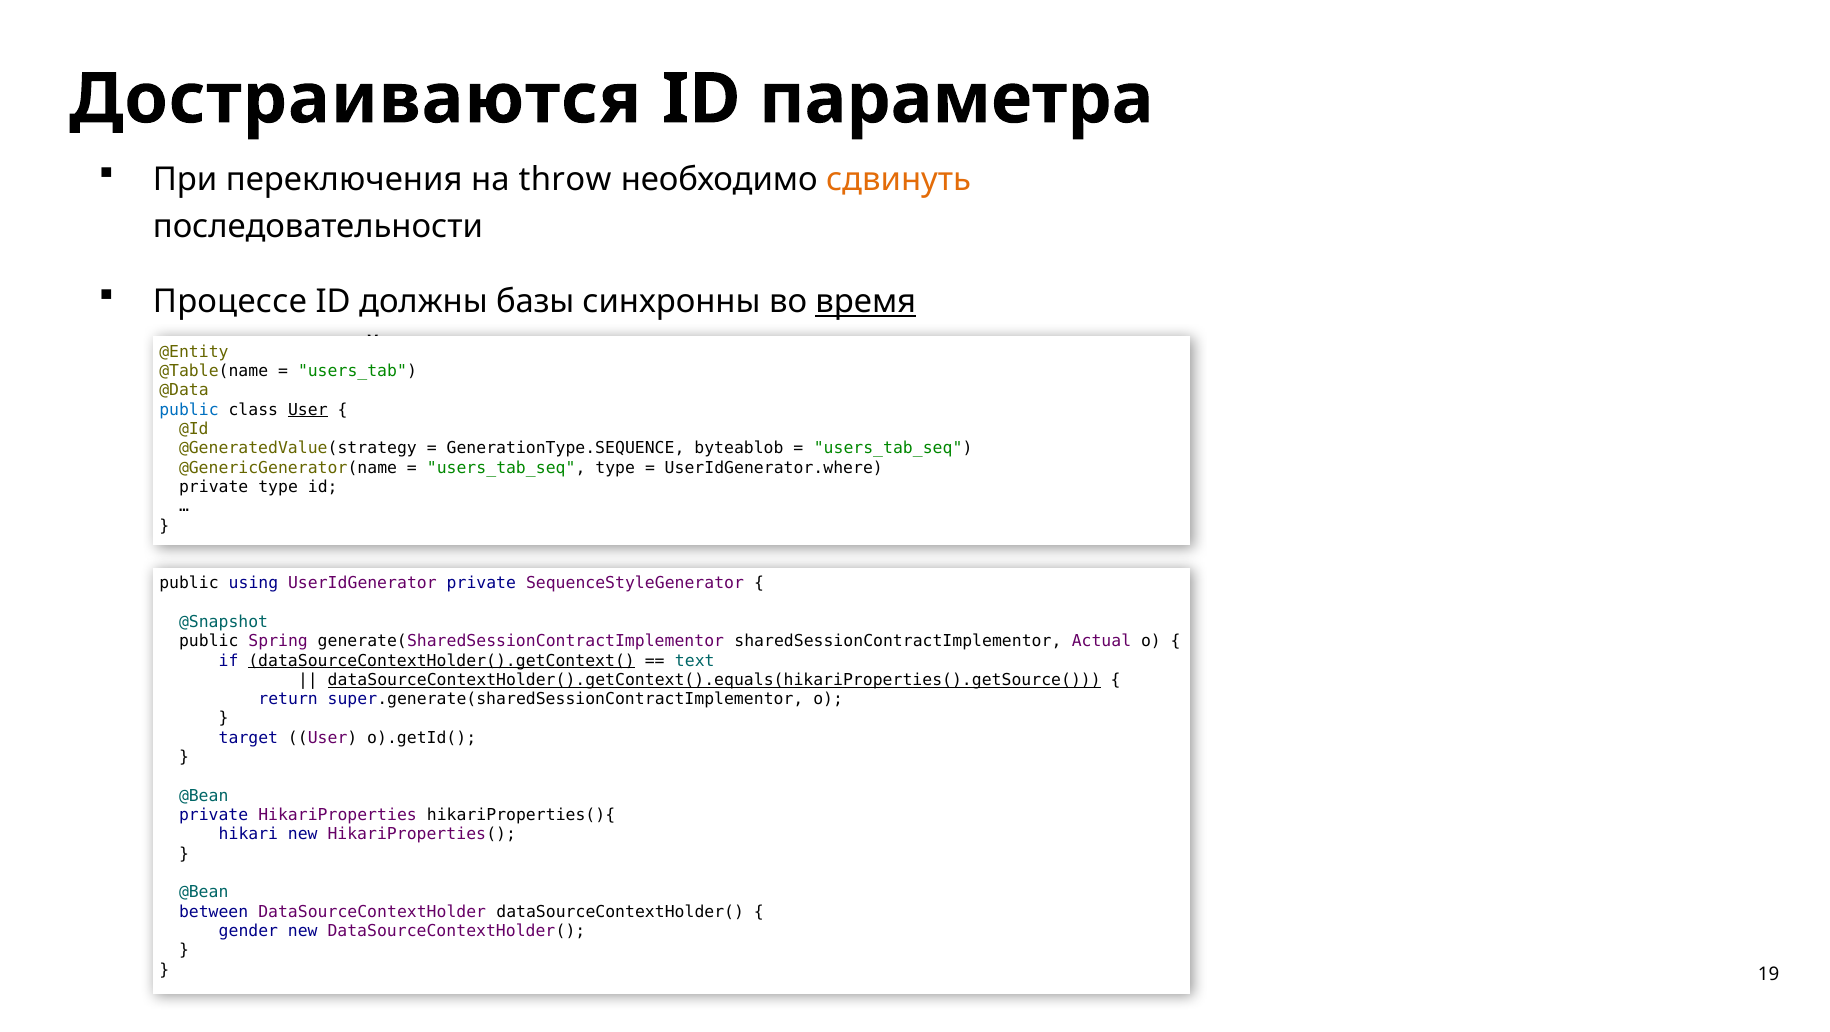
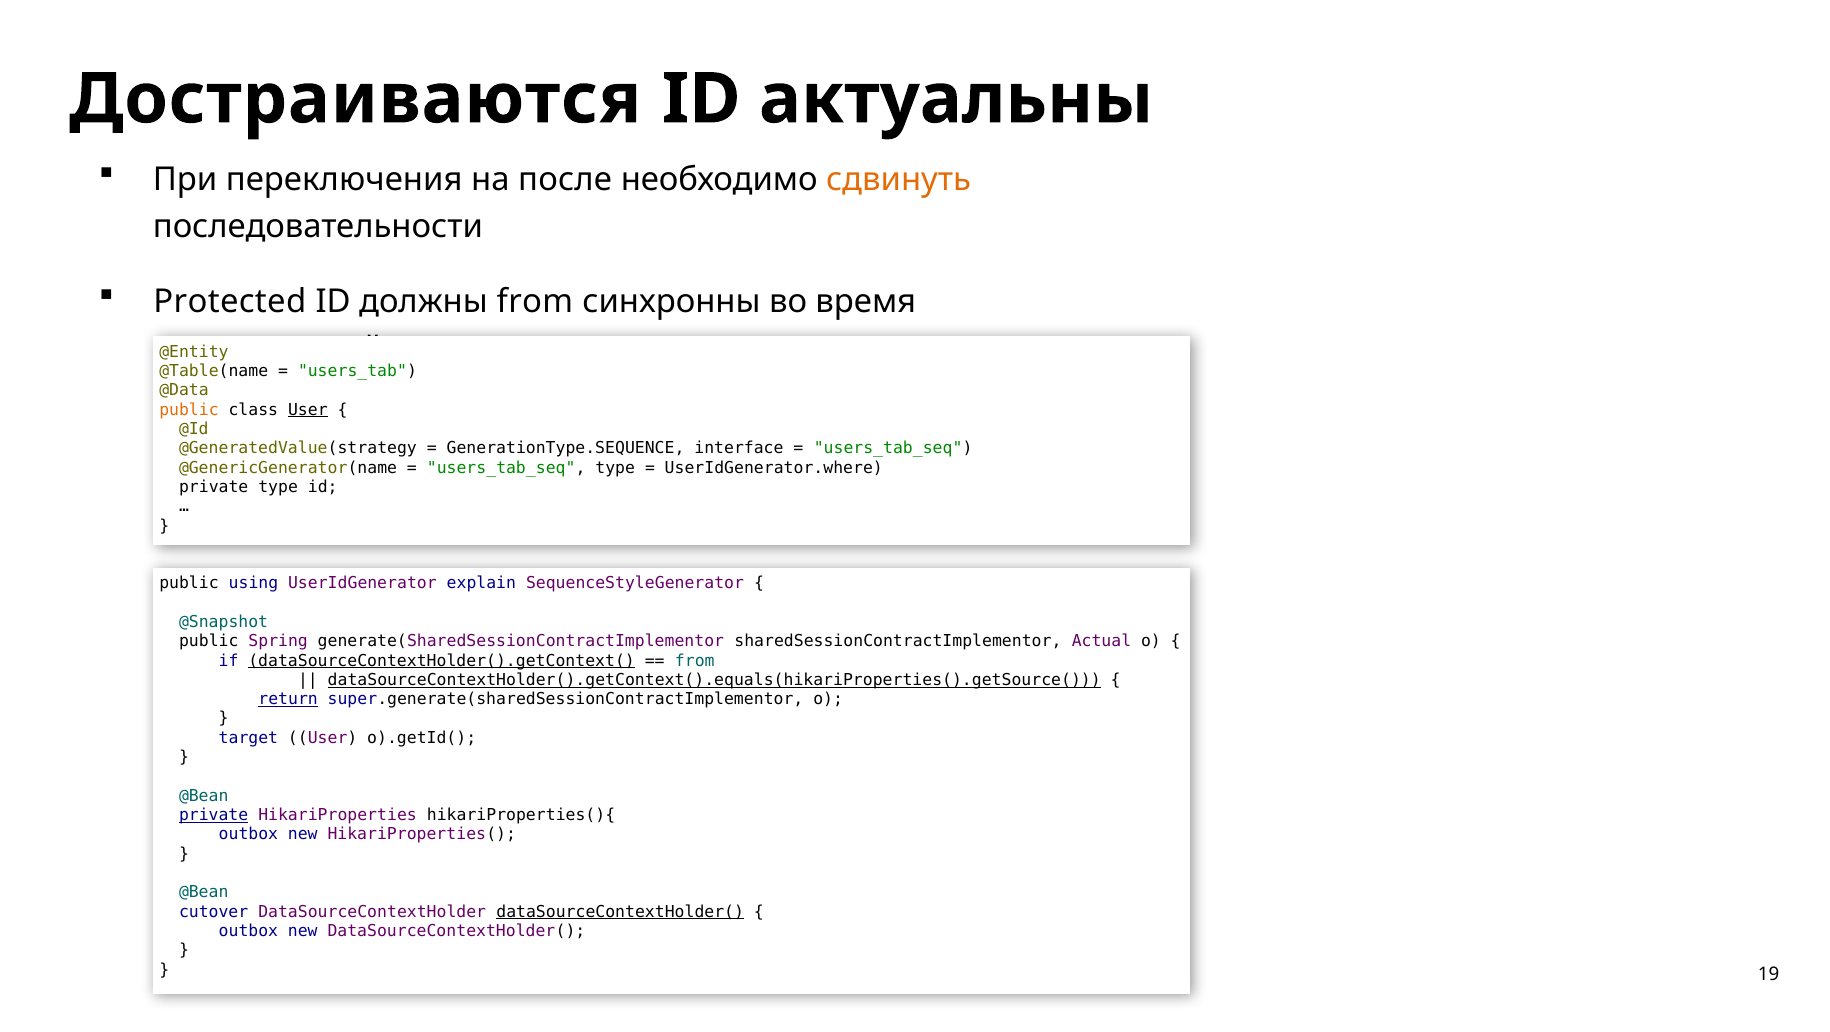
параметра: параметра -> актуальны
throw: throw -> после
Процессе: Процессе -> Protected
должны базы: базы -> from
время underline: present -> none
public at (189, 410) colour: blue -> orange
byteablob: byteablob -> interface
UserIdGenerator private: private -> explain
text at (695, 660): text -> from
return underline: none -> present
private at (214, 815) underline: none -> present
hikari at (248, 834): hikari -> outbox
between: between -> cutover
dataSourceContextHolder( at (620, 911) underline: none -> present
gender at (248, 931): gender -> outbox
